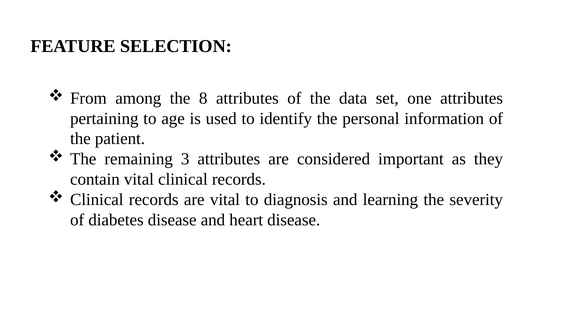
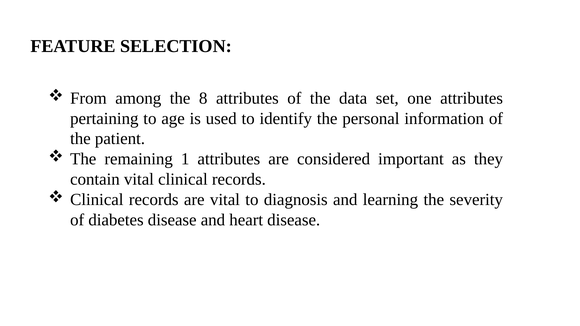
3: 3 -> 1
